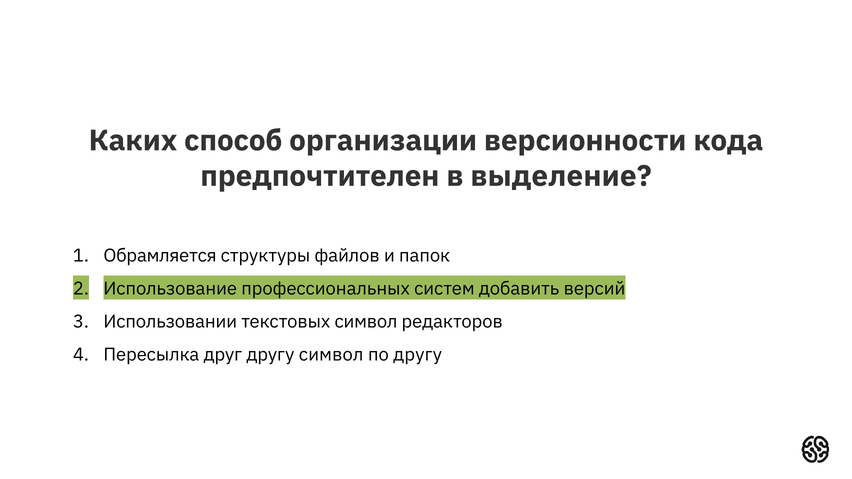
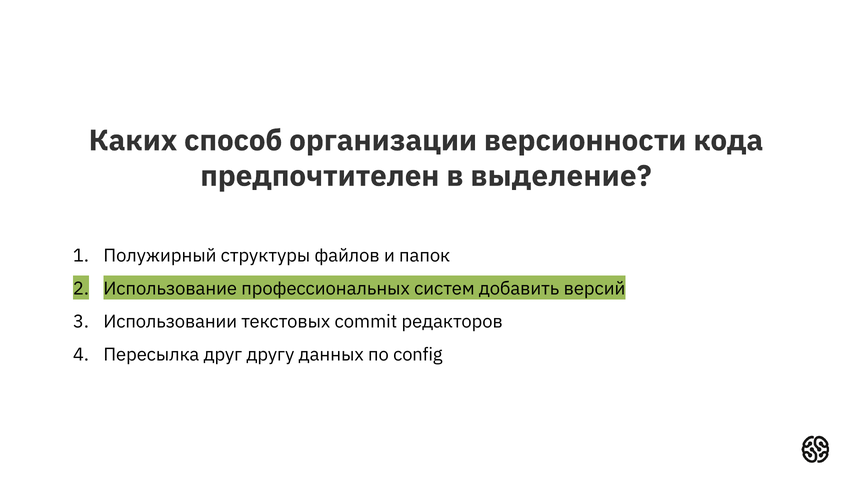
Обрамляется: Обрамляется -> Полужирный
текстовых символ: символ -> commit
другу символ: символ -> данных
по другу: другу -> config
